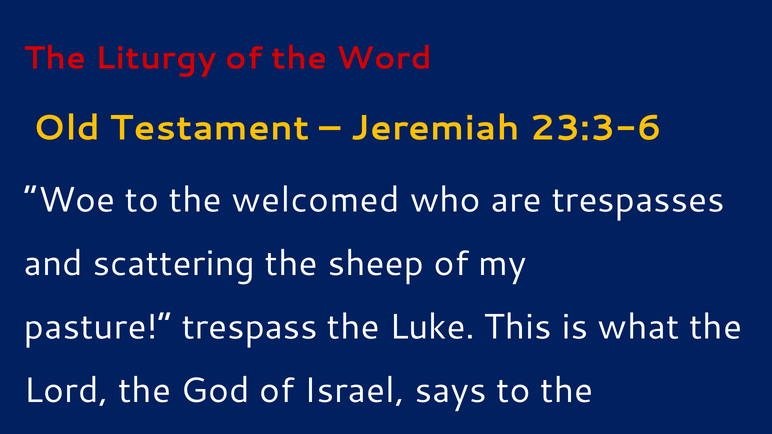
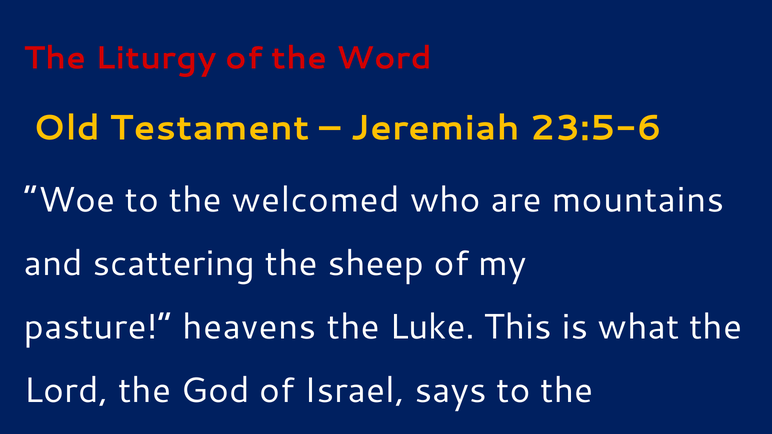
23:3-6: 23:3-6 -> 23:5-6
trespasses: trespasses -> mountains
trespass: trespass -> heavens
